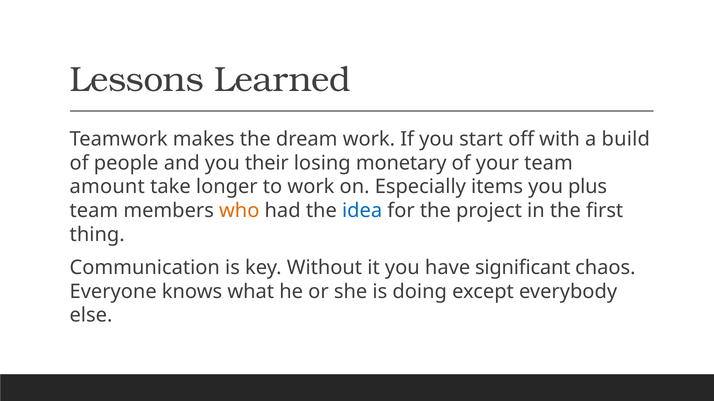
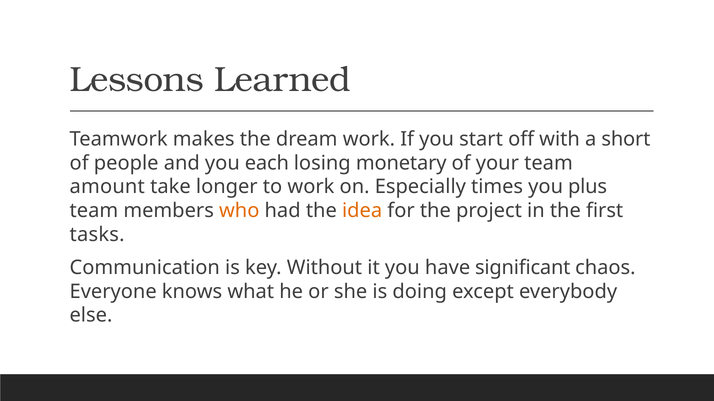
build: build -> short
their: their -> each
items: items -> times
idea colour: blue -> orange
thing: thing -> tasks
